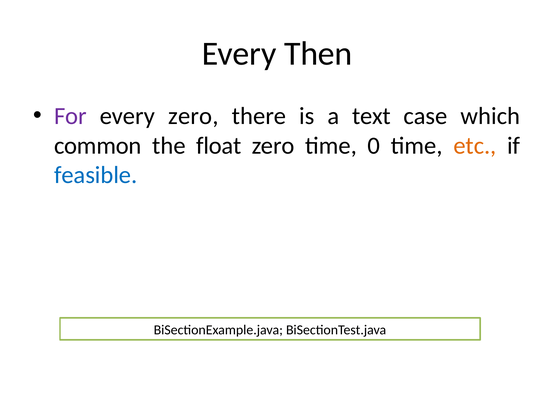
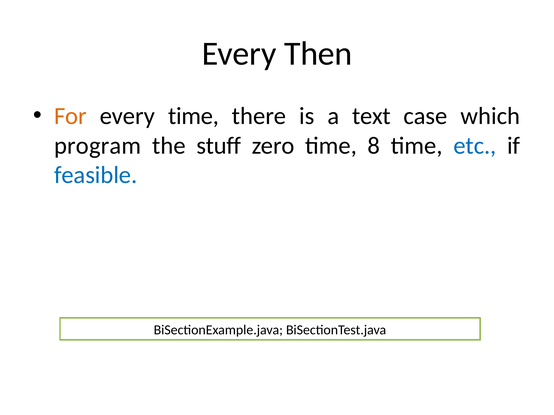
For colour: purple -> orange
every zero: zero -> time
common: common -> program
float: float -> stuff
0: 0 -> 8
etc colour: orange -> blue
